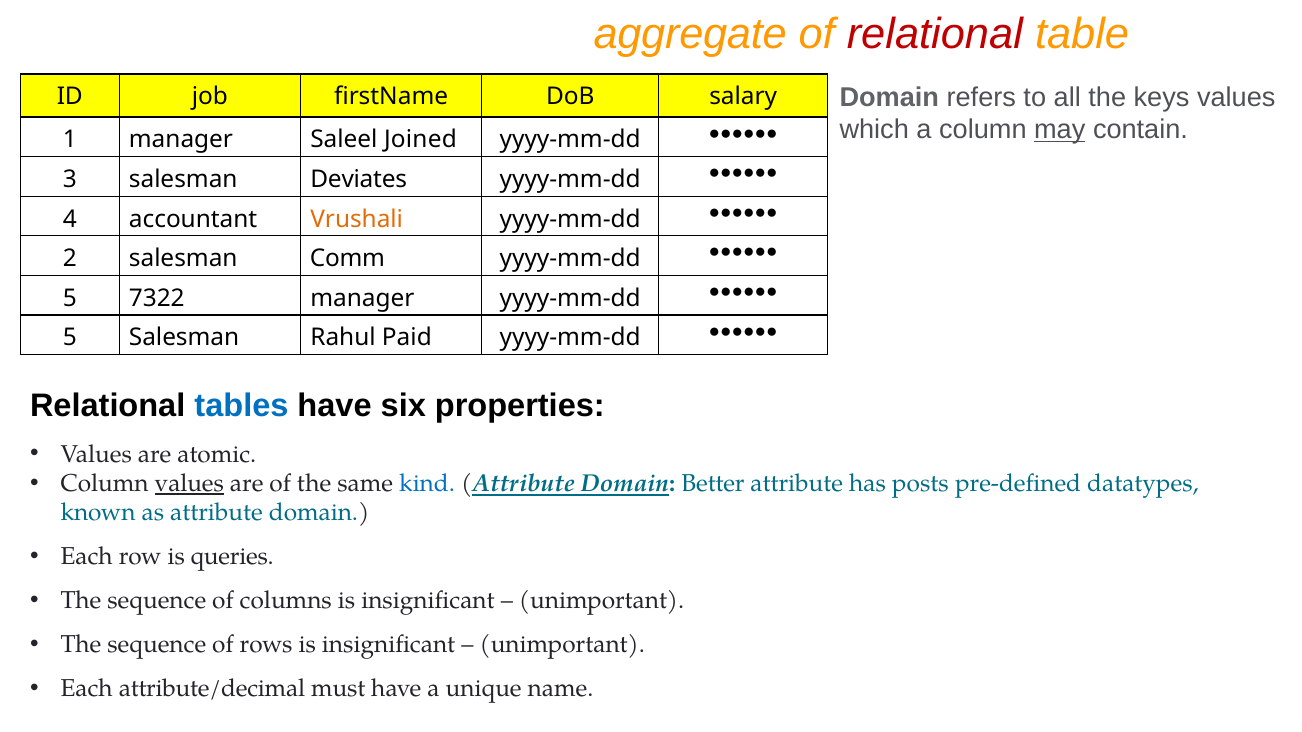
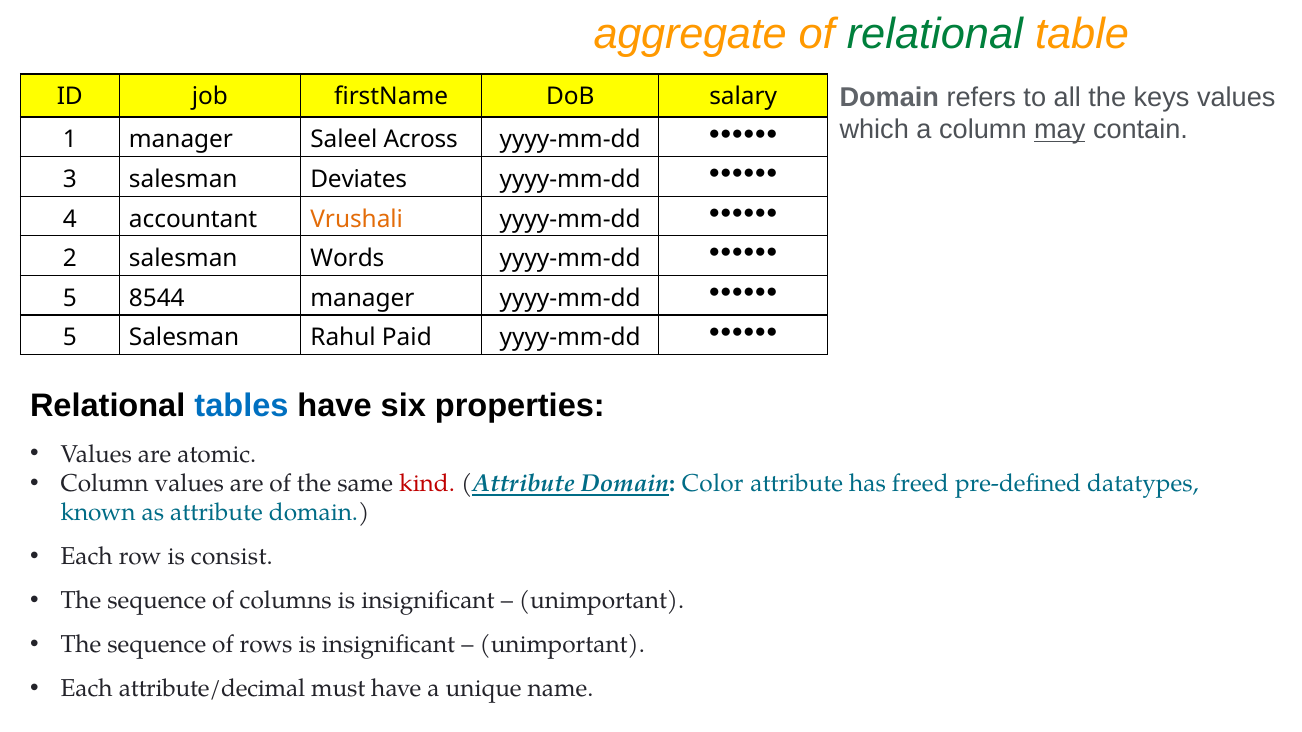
relational at (935, 34) colour: red -> green
Joined: Joined -> Across
Comm: Comm -> Words
7322: 7322 -> 8544
values at (189, 484) underline: present -> none
kind colour: blue -> red
Better: Better -> Color
posts: posts -> freed
queries: queries -> consist
